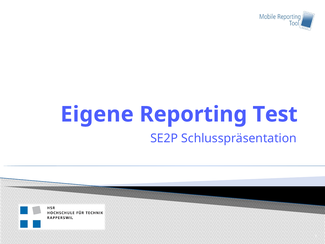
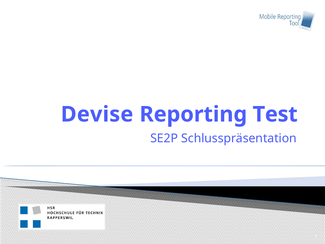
Eigene: Eigene -> Devise
